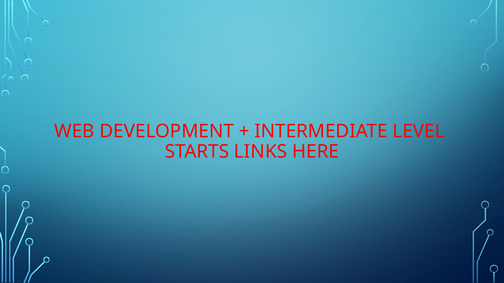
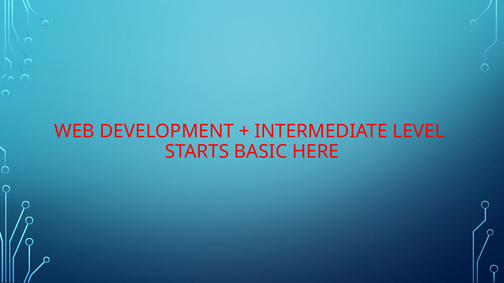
LINKS: LINKS -> BASIC
